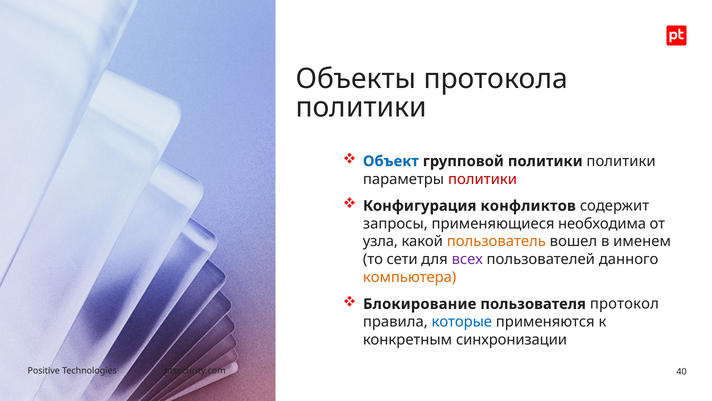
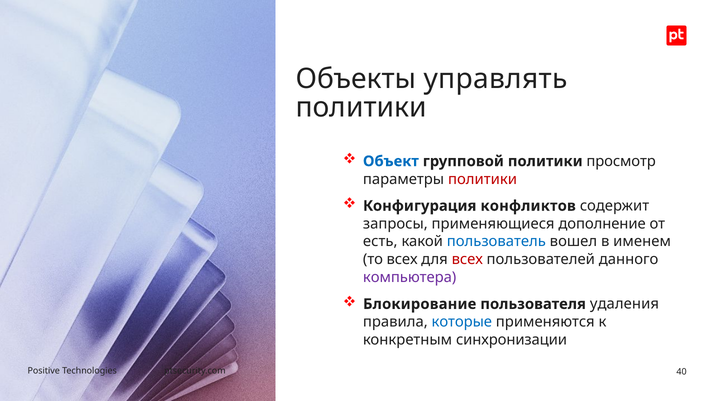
протокола: протокола -> управлять
политики политики: политики -> просмотр
необходима: необходима -> дополнение
узла: узла -> есть
пользователь colour: orange -> blue
то сети: сети -> всех
всех at (467, 259) colour: purple -> red
компьютера colour: orange -> purple
протокол: протокол -> удаления
